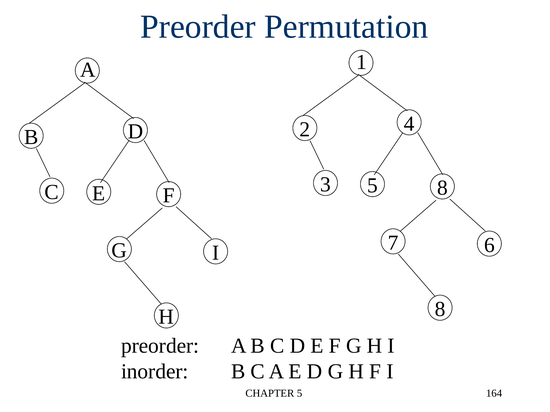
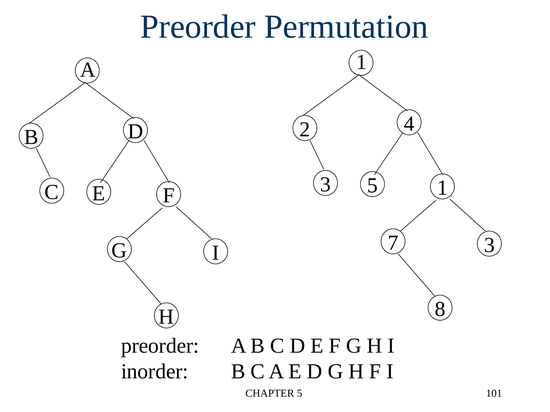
5 8: 8 -> 1
7 6: 6 -> 3
164: 164 -> 101
